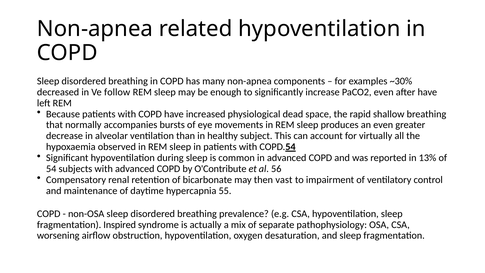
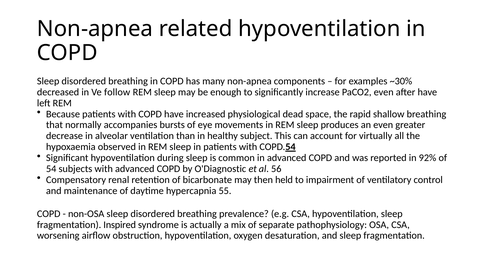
13%: 13% -> 92%
O'Contribute: O'Contribute -> O'Diagnostic
vast: vast -> held
